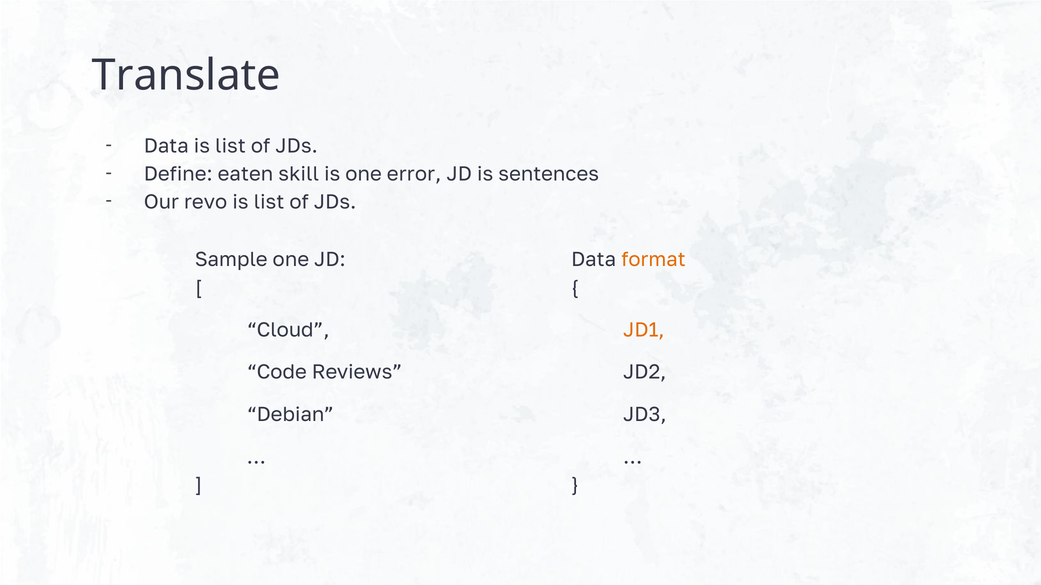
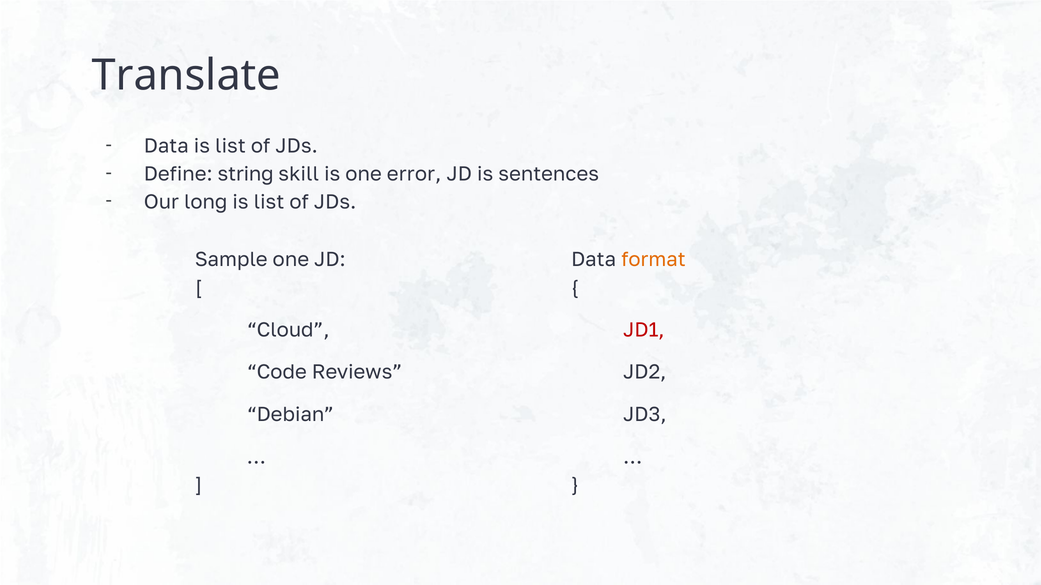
eaten: eaten -> string
revo: revo -> long
JD1 colour: orange -> red
